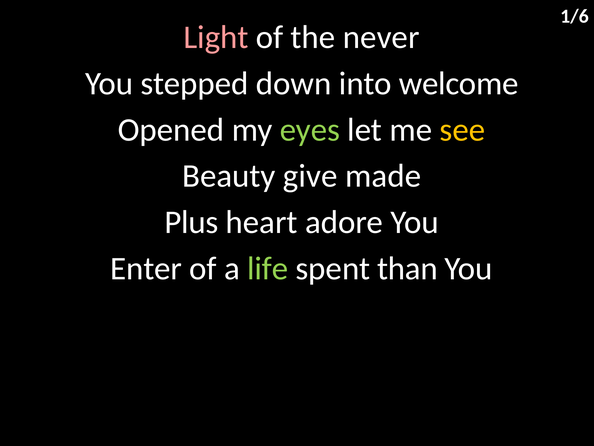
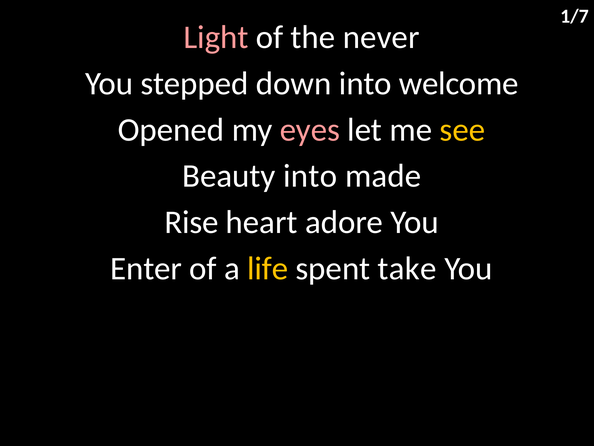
1/6: 1/6 -> 1/7
eyes colour: light green -> pink
Beauty give: give -> into
Plus: Plus -> Rise
life colour: light green -> yellow
than: than -> take
